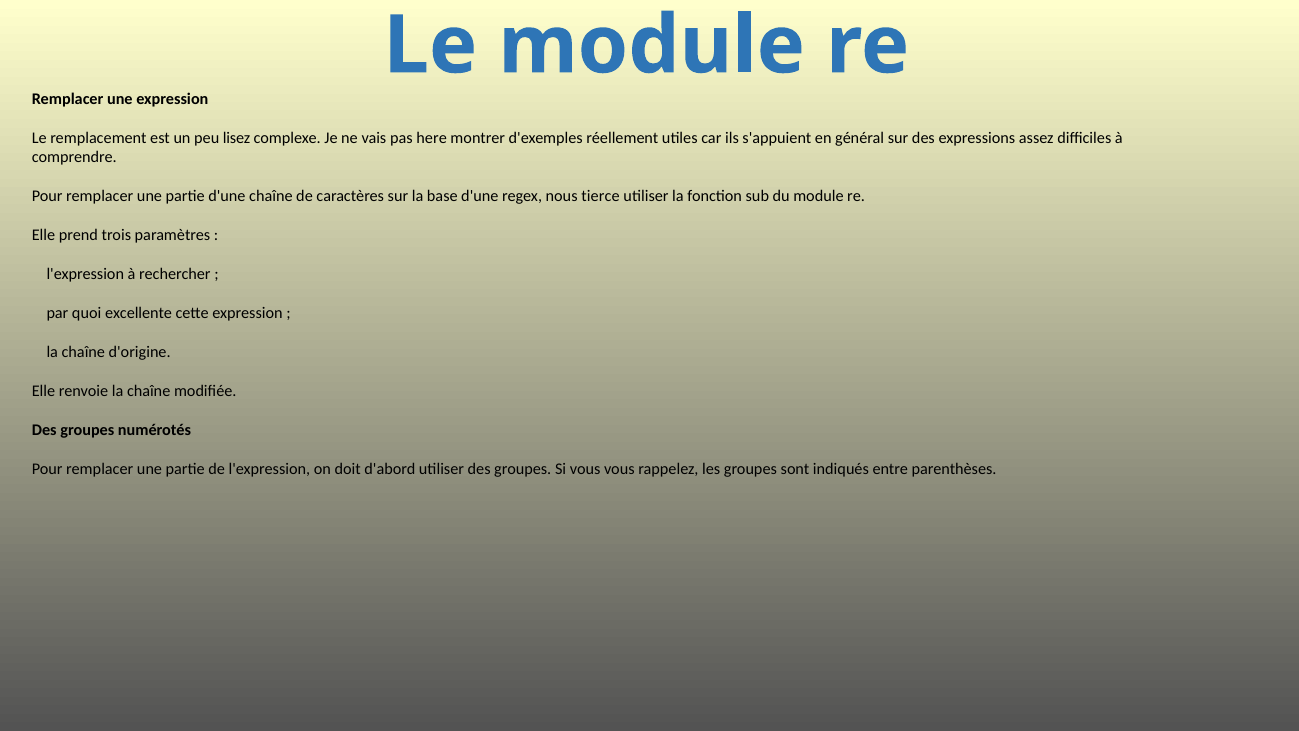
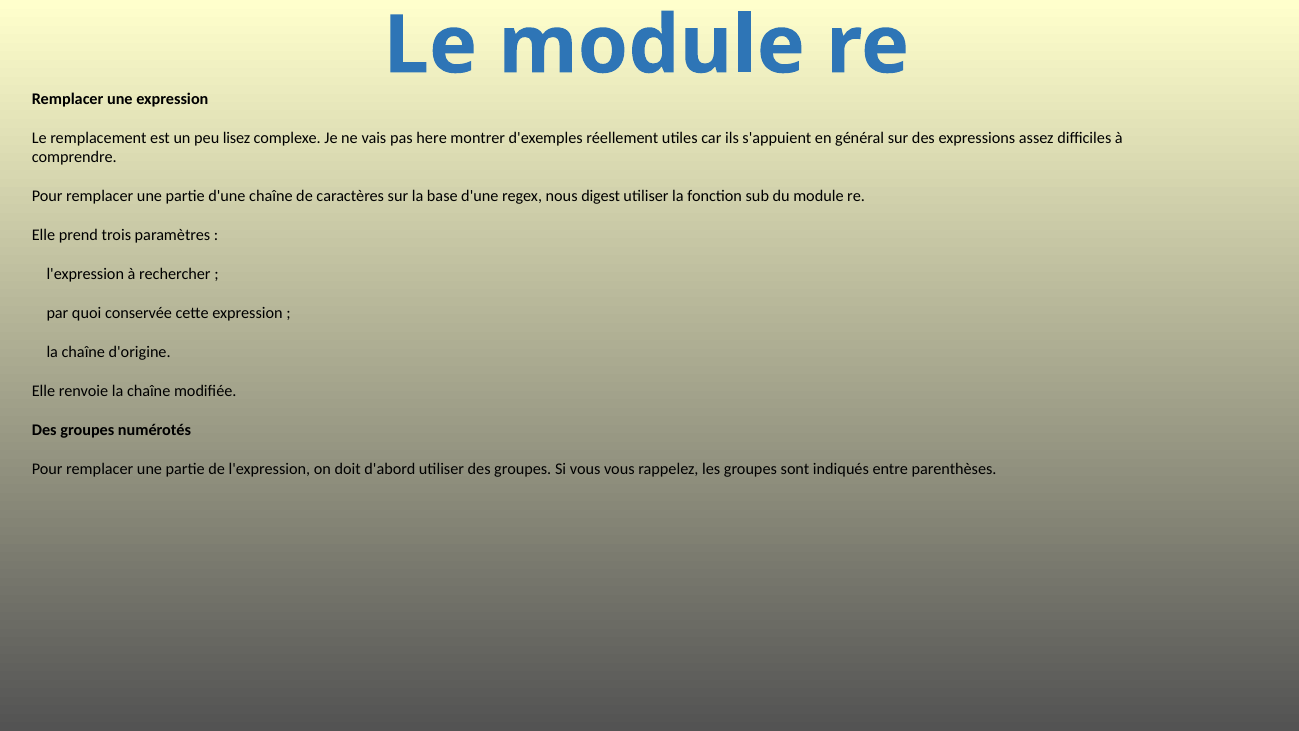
tierce: tierce -> digest
excellente: excellente -> conservée
